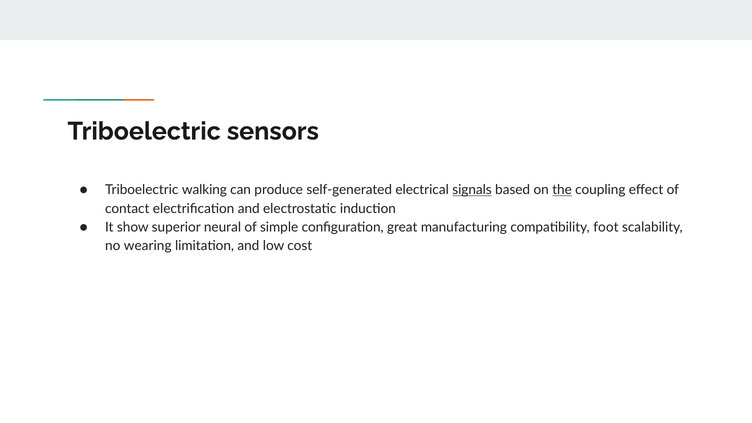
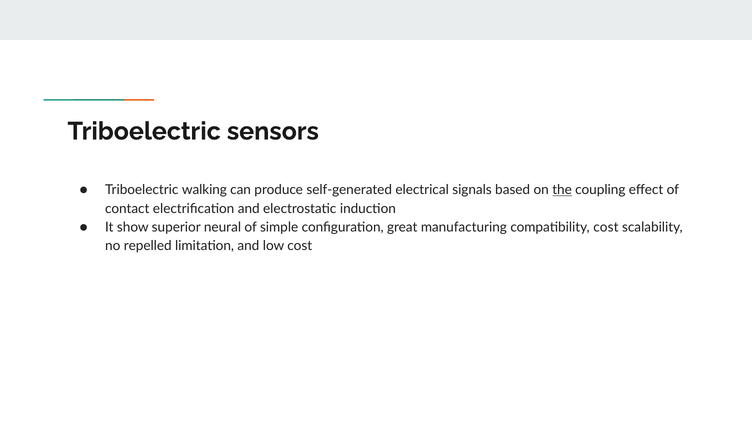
signals underline: present -> none
compatibility foot: foot -> cost
wearing: wearing -> repelled
